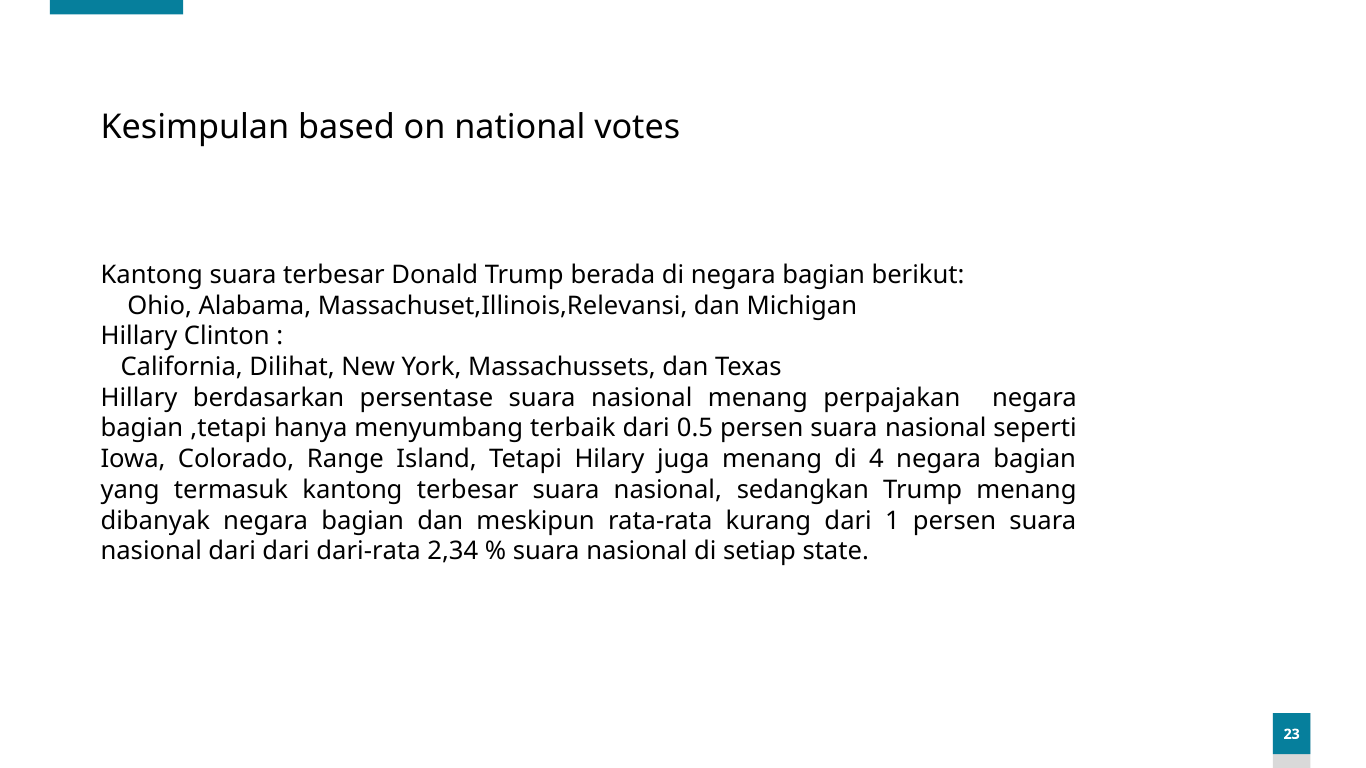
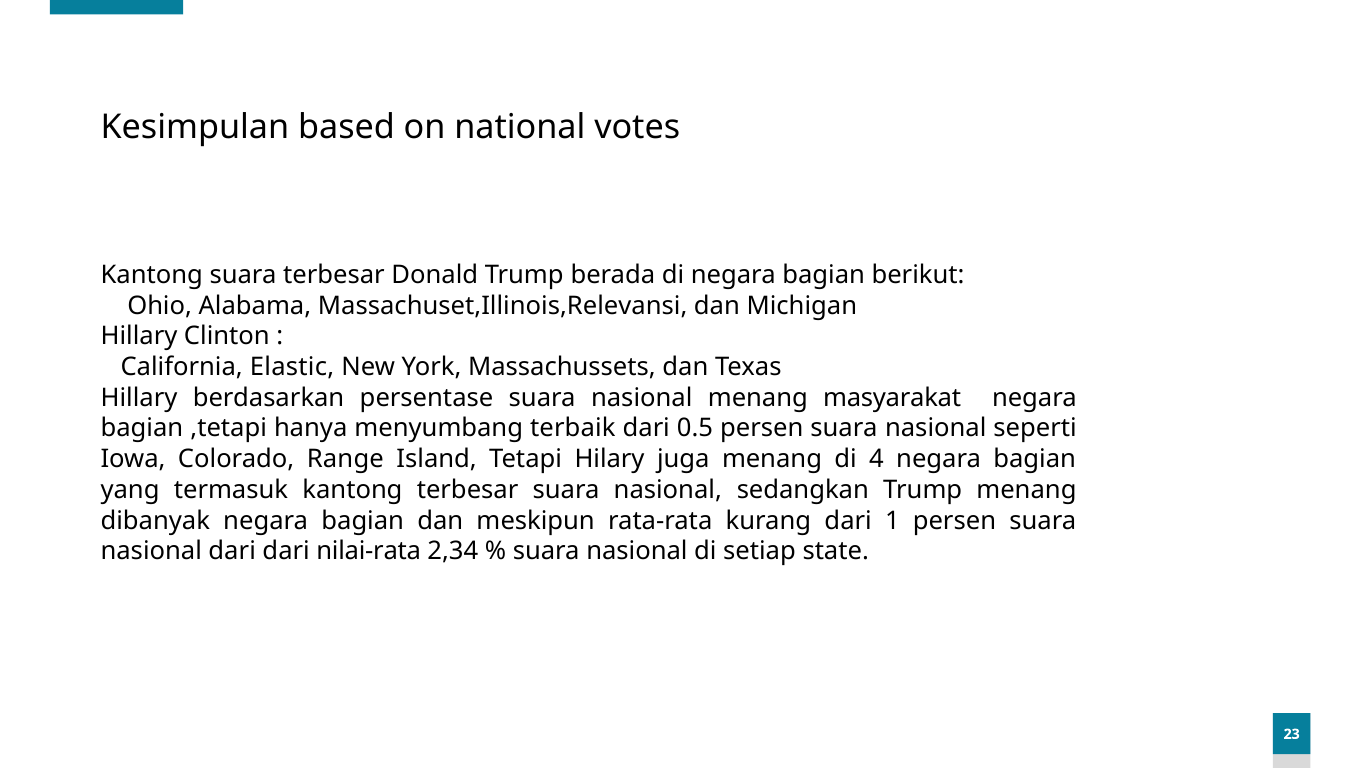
Dilihat: Dilihat -> Elastic
perpajakan: perpajakan -> masyarakat
dari-rata: dari-rata -> nilai-rata
